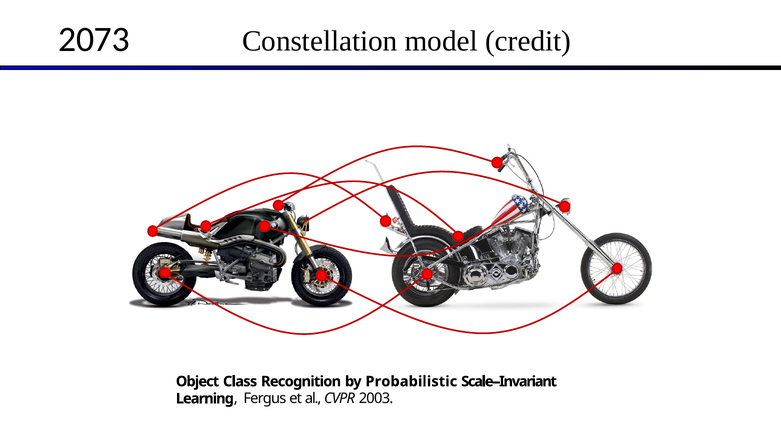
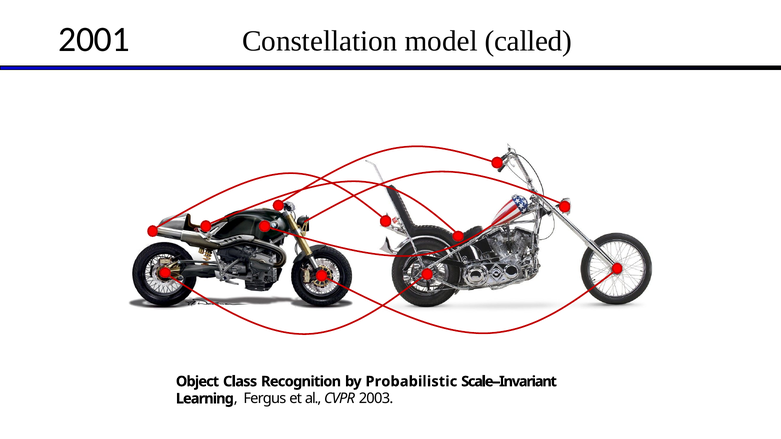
2073: 2073 -> 2001
credit: credit -> called
